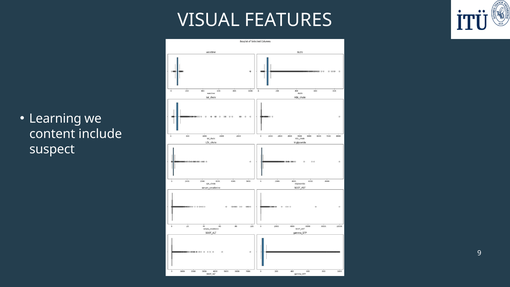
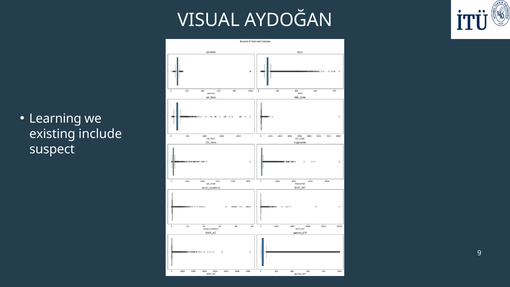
FEATURES: FEATURES -> AYDOĞAN
content: content -> existing
